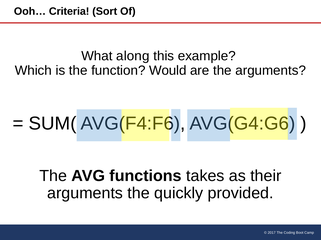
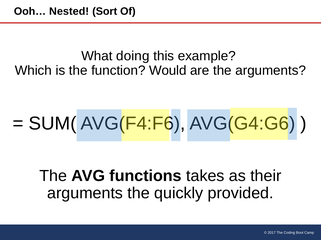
Criteria: Criteria -> Nested
along: along -> doing
